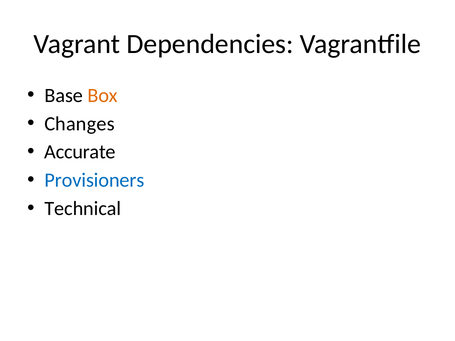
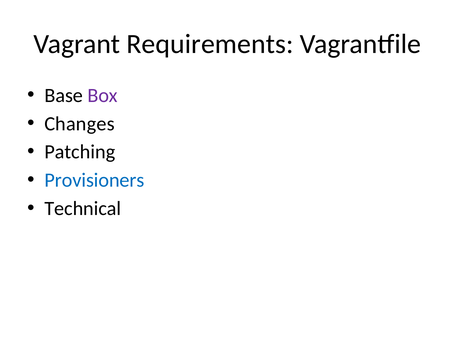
Dependencies: Dependencies -> Requirements
Box colour: orange -> purple
Accurate: Accurate -> Patching
